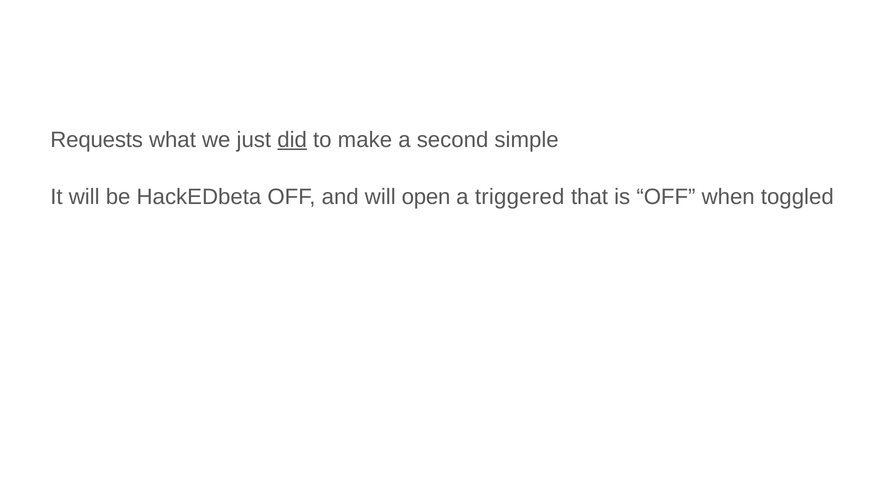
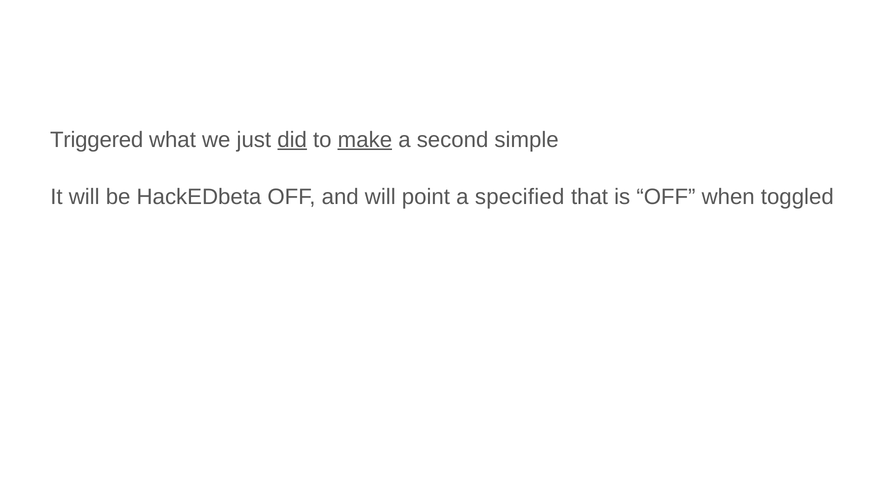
Requests: Requests -> Triggered
make underline: none -> present
open: open -> point
triggered: triggered -> specified
